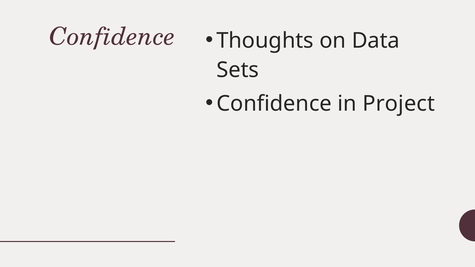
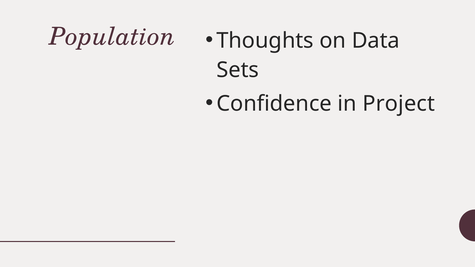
Confidence at (112, 37): Confidence -> Population
